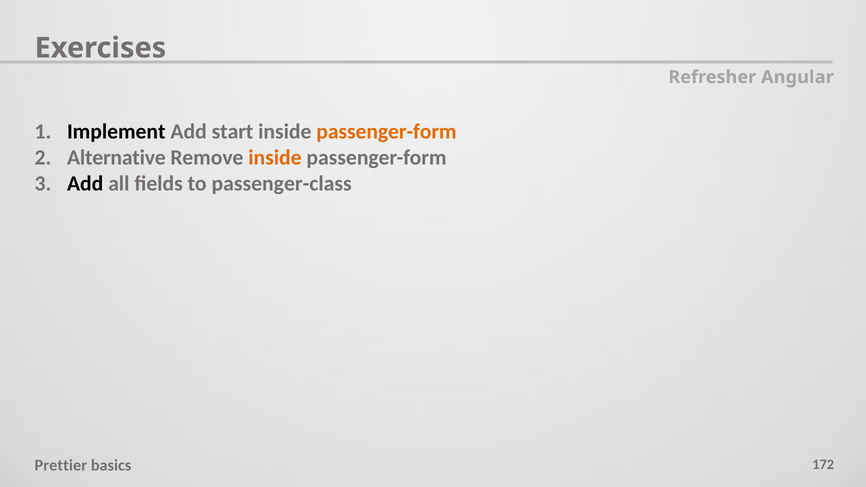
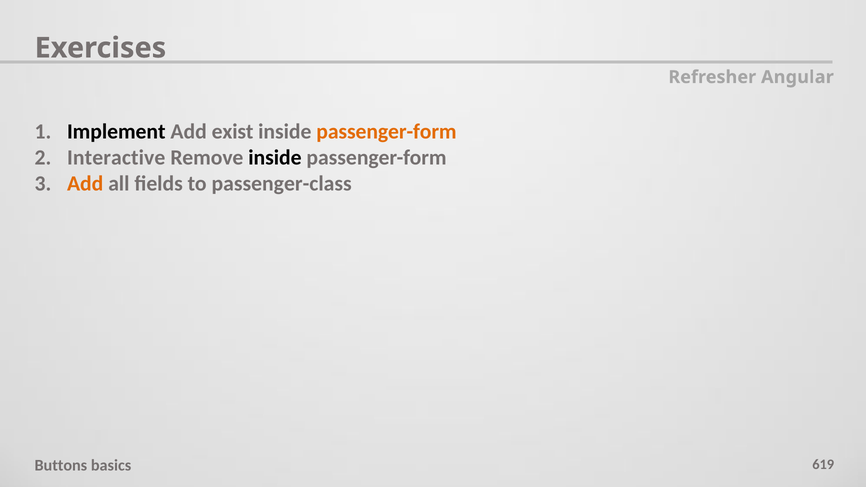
start: start -> exist
Alternative: Alternative -> Interactive
inside at (275, 158) colour: orange -> black
Add at (85, 184) colour: black -> orange
Prettier: Prettier -> Buttons
172: 172 -> 619
